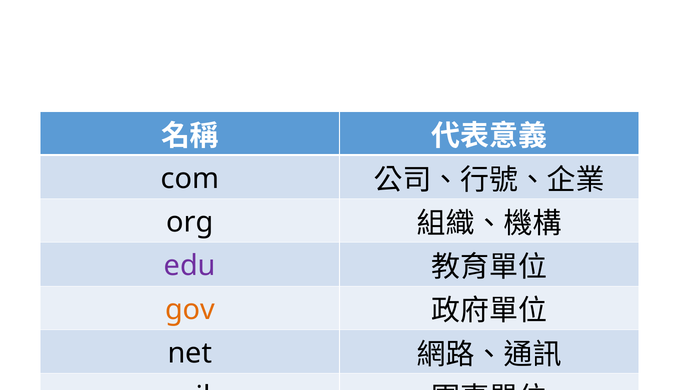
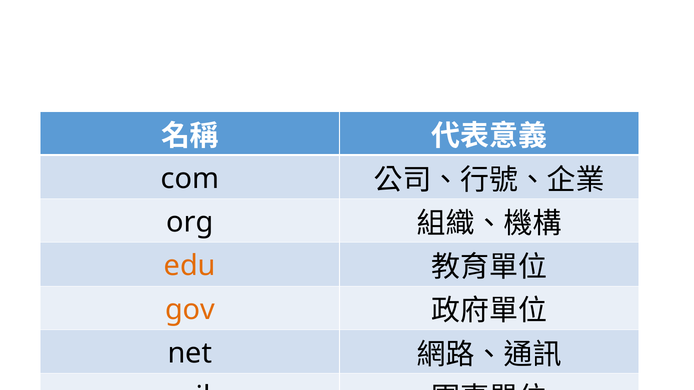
edu colour: purple -> orange
